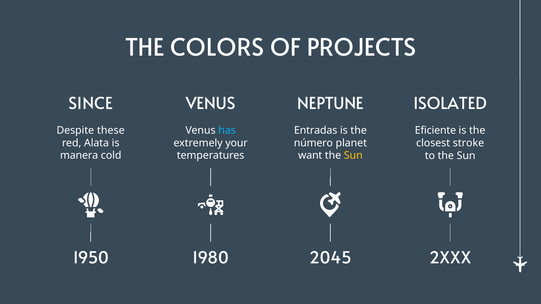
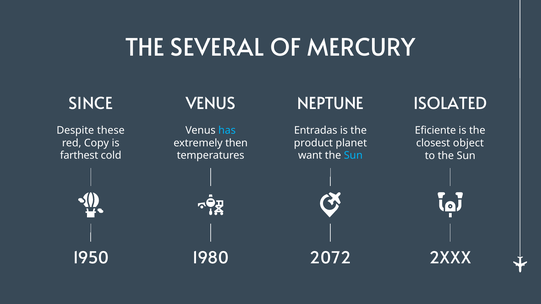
COLORS: COLORS -> SEVERAL
PROJECTS: PROJECTS -> MERCURY
Alata: Alata -> Copy
your: your -> then
número: número -> product
stroke: stroke -> object
manera: manera -> farthest
Sun at (353, 156) colour: yellow -> light blue
2045: 2045 -> 2072
